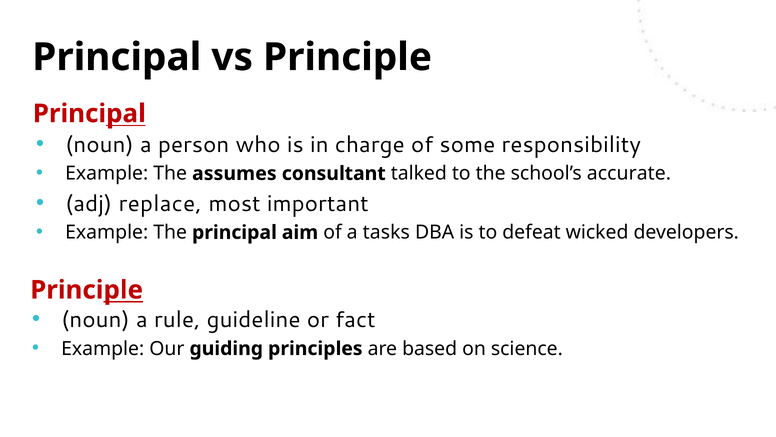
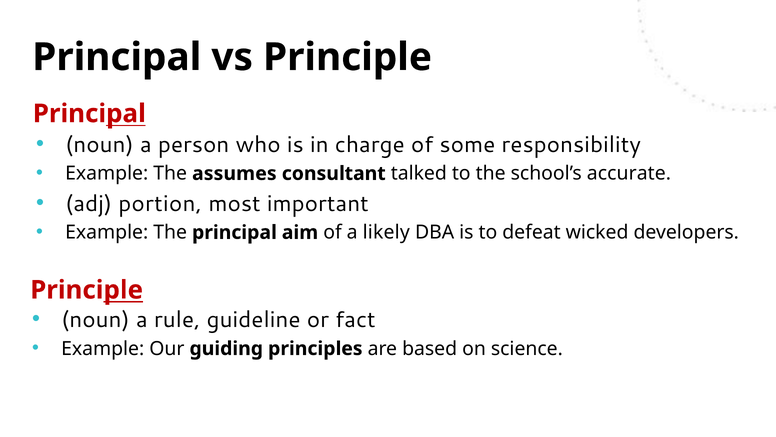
replace: replace -> portion
tasks: tasks -> likely
